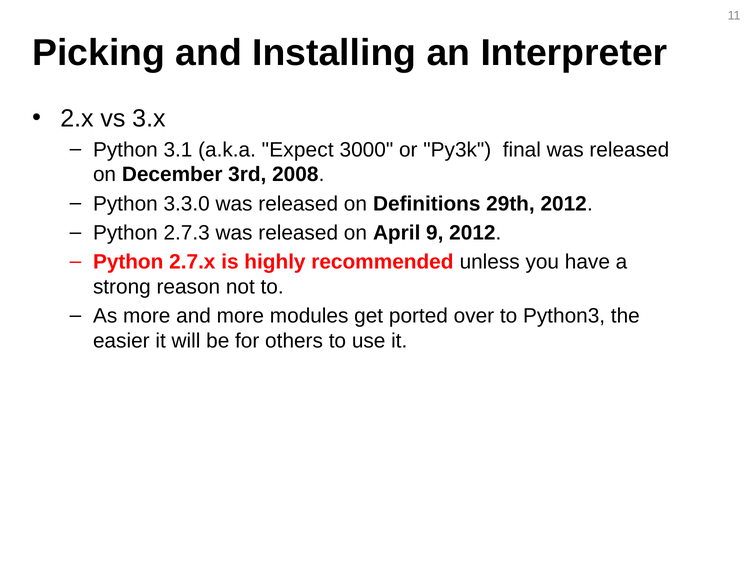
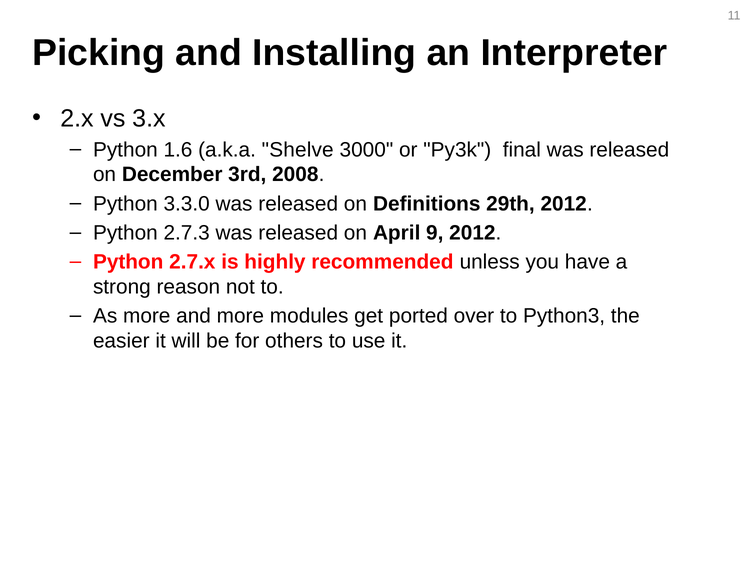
3.1: 3.1 -> 1.6
Expect: Expect -> Shelve
